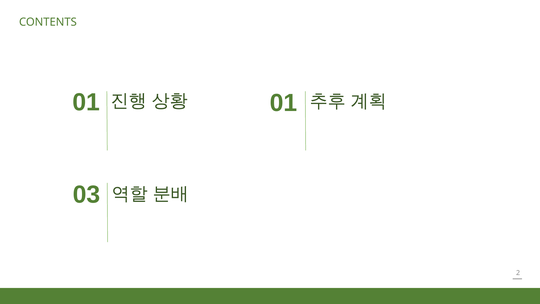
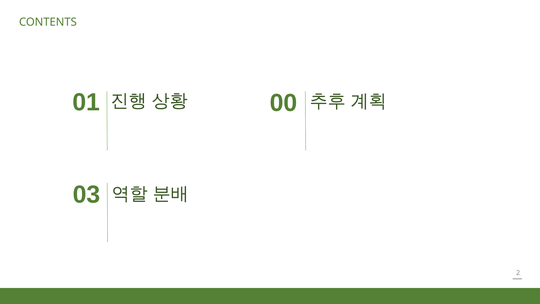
01 at (284, 103): 01 -> 00
